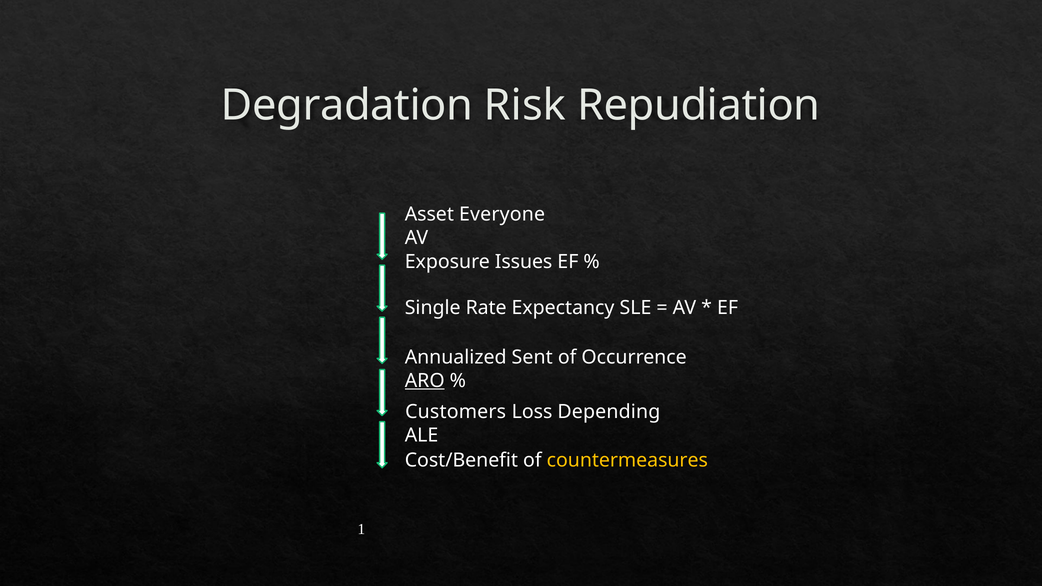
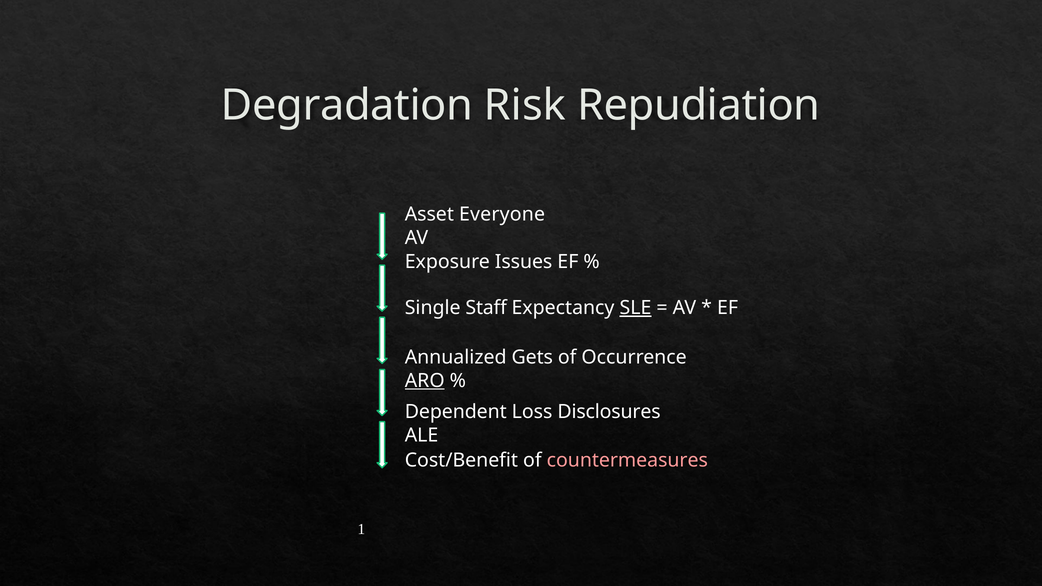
Rate: Rate -> Staff
SLE underline: none -> present
Sent: Sent -> Gets
Customers: Customers -> Dependent
Depending: Depending -> Disclosures
countermeasures colour: yellow -> pink
